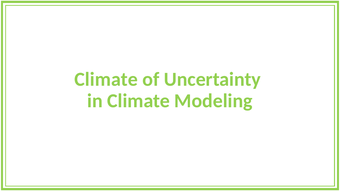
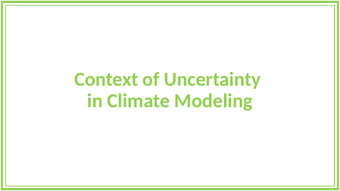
Climate at (106, 80): Climate -> Context
